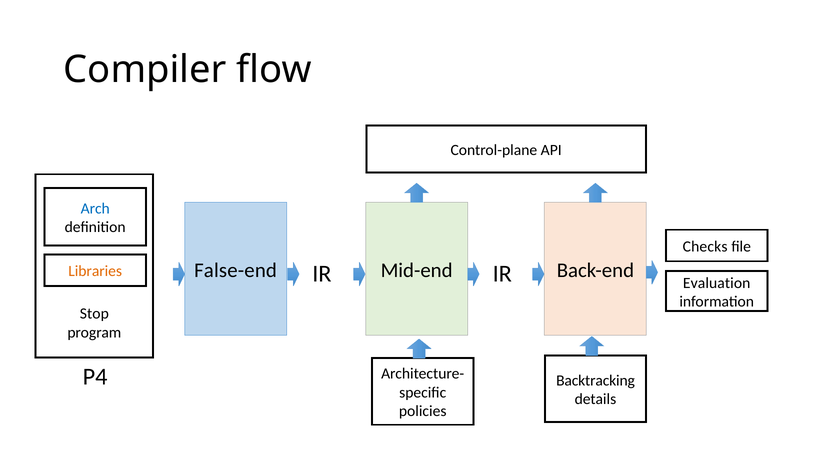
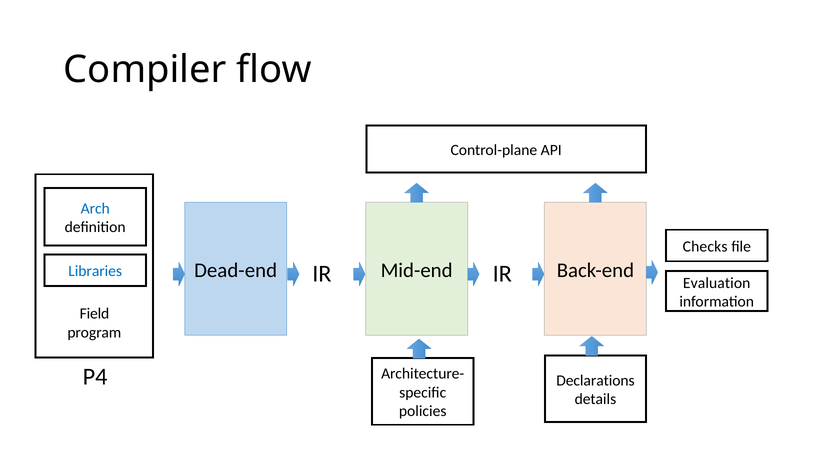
False-end: False-end -> Dead-end
Libraries colour: orange -> blue
Stop: Stop -> Field
Backtracking: Backtracking -> Declarations
